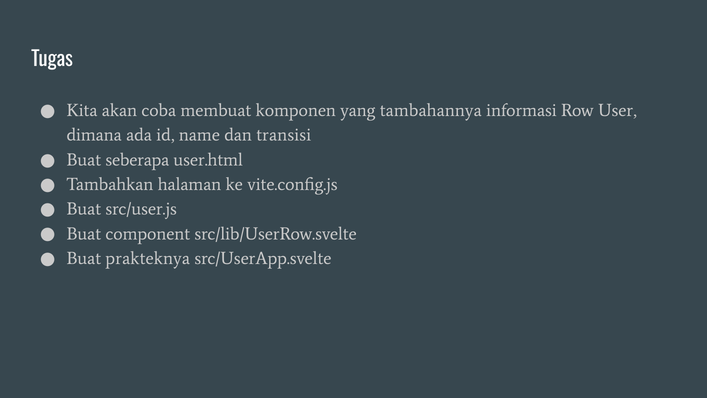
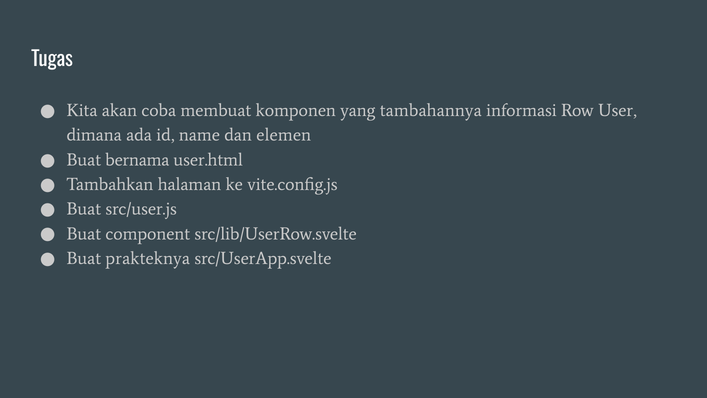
transisi: transisi -> elemen
seberapa: seberapa -> bernama
